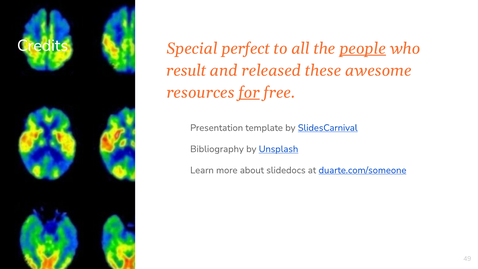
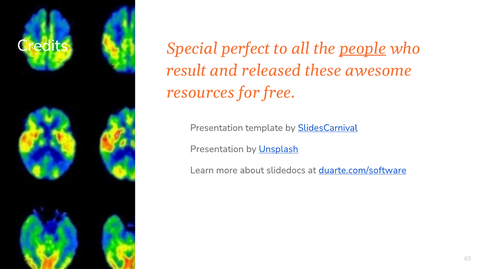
for underline: present -> none
Bibliography at (217, 149): Bibliography -> Presentation
duarte.com/someone: duarte.com/someone -> duarte.com/software
